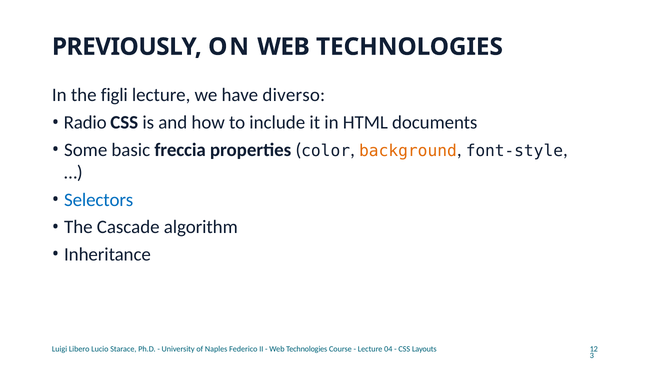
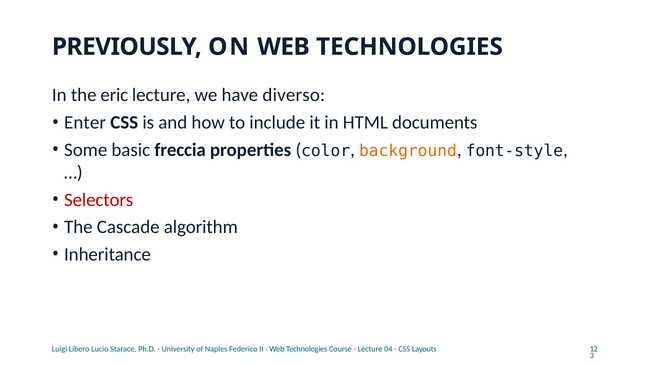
figli: figli -> eric
Radio: Radio -> Enter
Selectors colour: blue -> red
